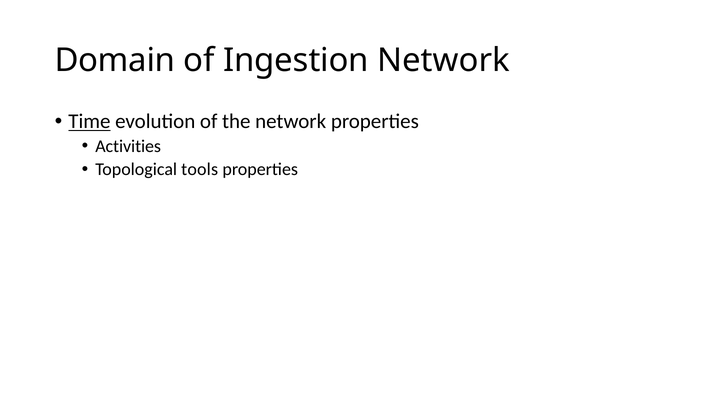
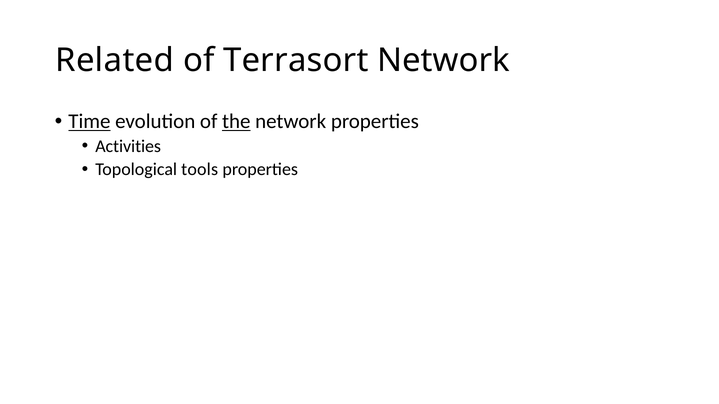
Domain: Domain -> Related
Ingestion: Ingestion -> Terrasort
the underline: none -> present
